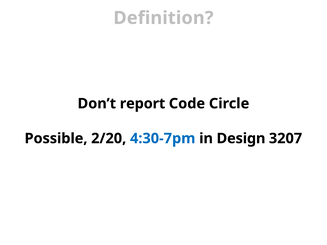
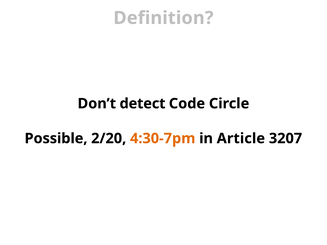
report: report -> detect
4:30-7pm colour: blue -> orange
Design: Design -> Article
